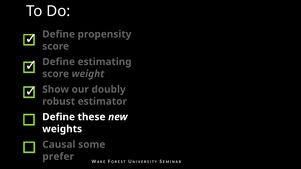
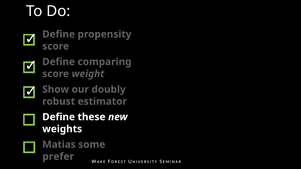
estimating: estimating -> comparing
Causal: Causal -> Matias
